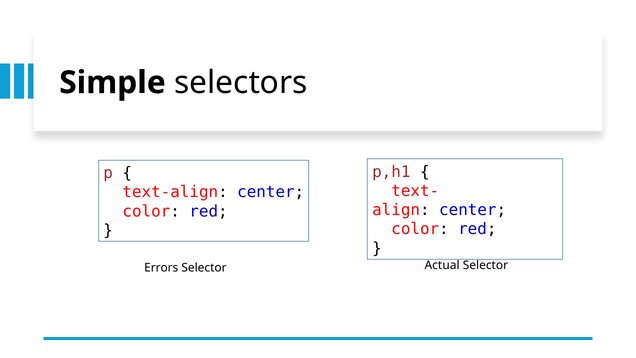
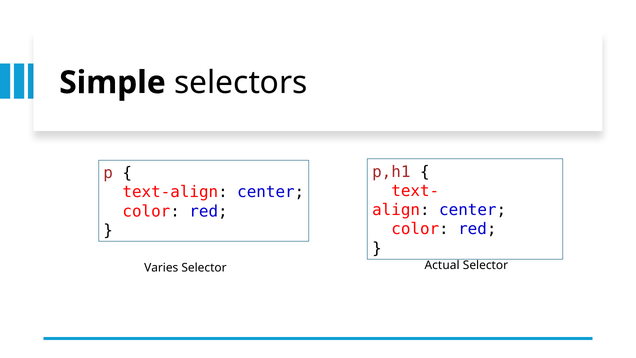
Errors: Errors -> Varies
